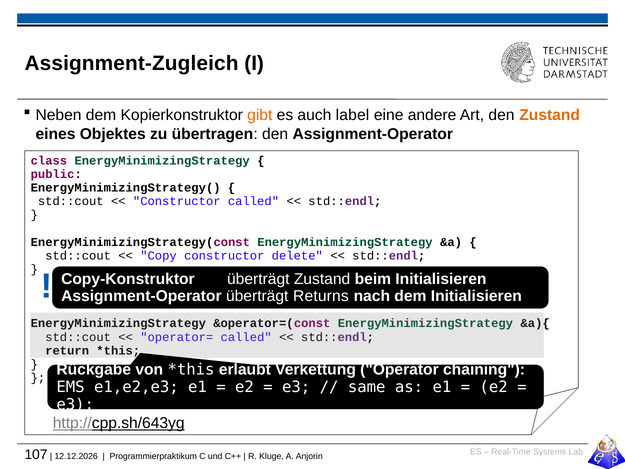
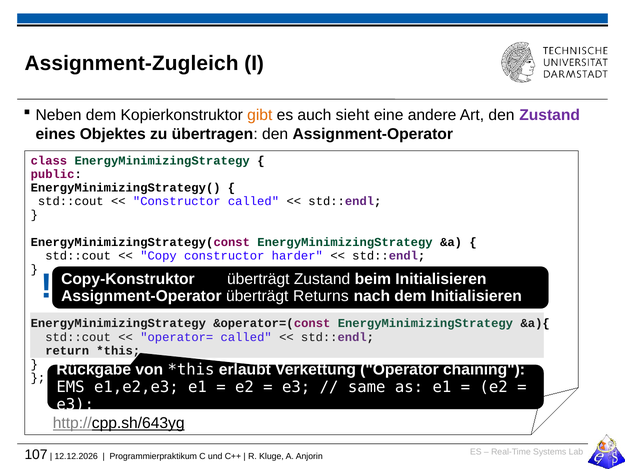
label: label -> sieht
Zustand at (550, 115) colour: orange -> purple
delete: delete -> harder
